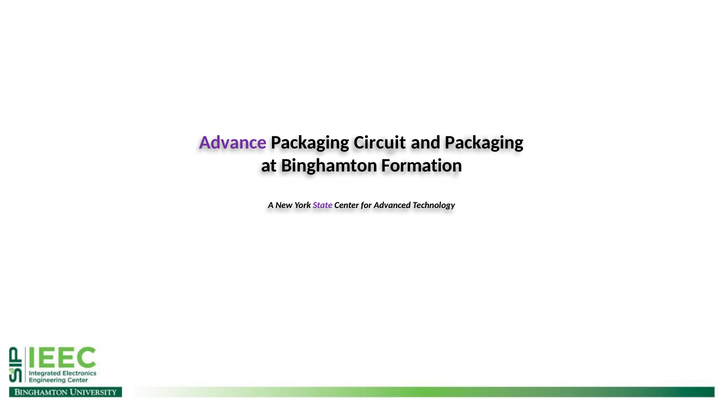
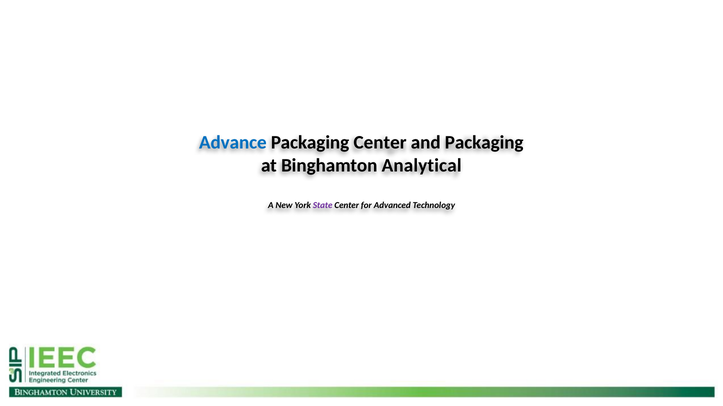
Advance colour: purple -> blue
Packaging Circuit: Circuit -> Center
Formation: Formation -> Analytical
